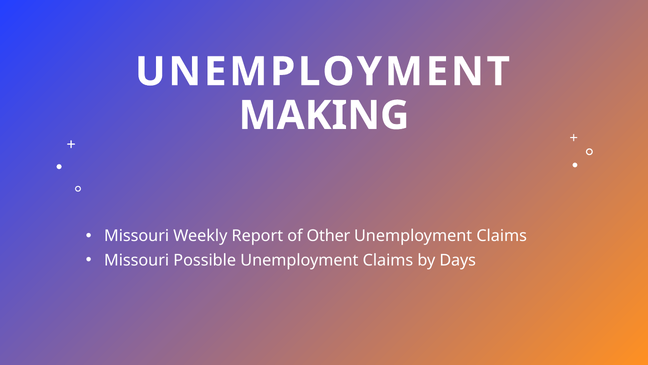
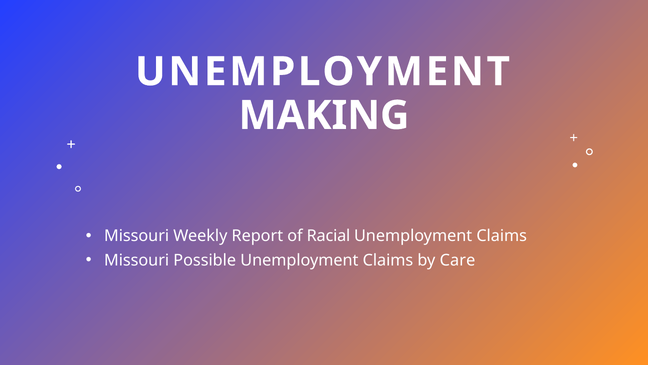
Other: Other -> Racial
Days: Days -> Care
